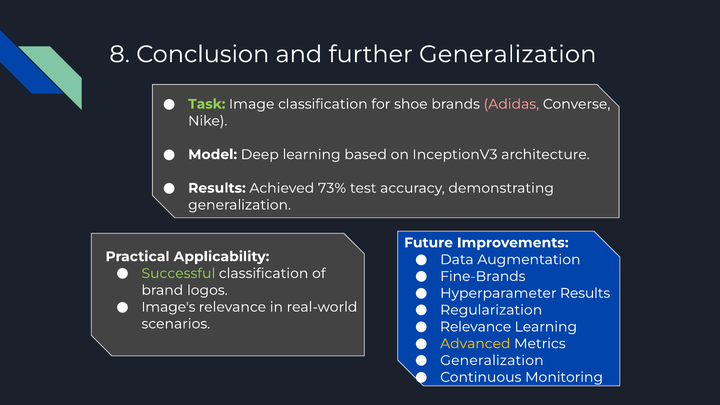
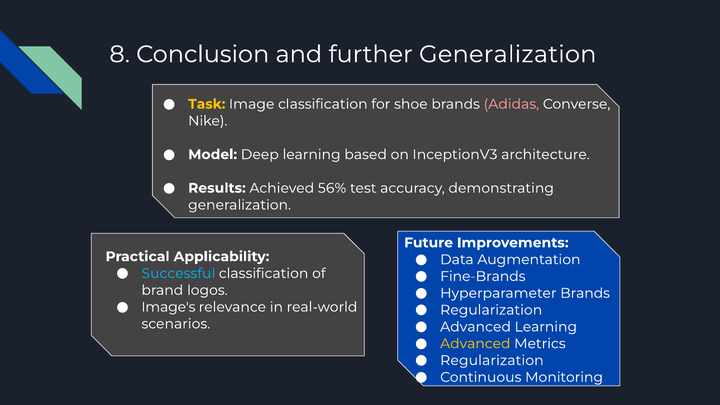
Task colour: light green -> yellow
73%: 73% -> 56%
Successful colour: light green -> light blue
Hyperparameter Results: Results -> Brands
Relevance at (476, 327): Relevance -> Advanced
Generalization at (492, 360): Generalization -> Regularization
